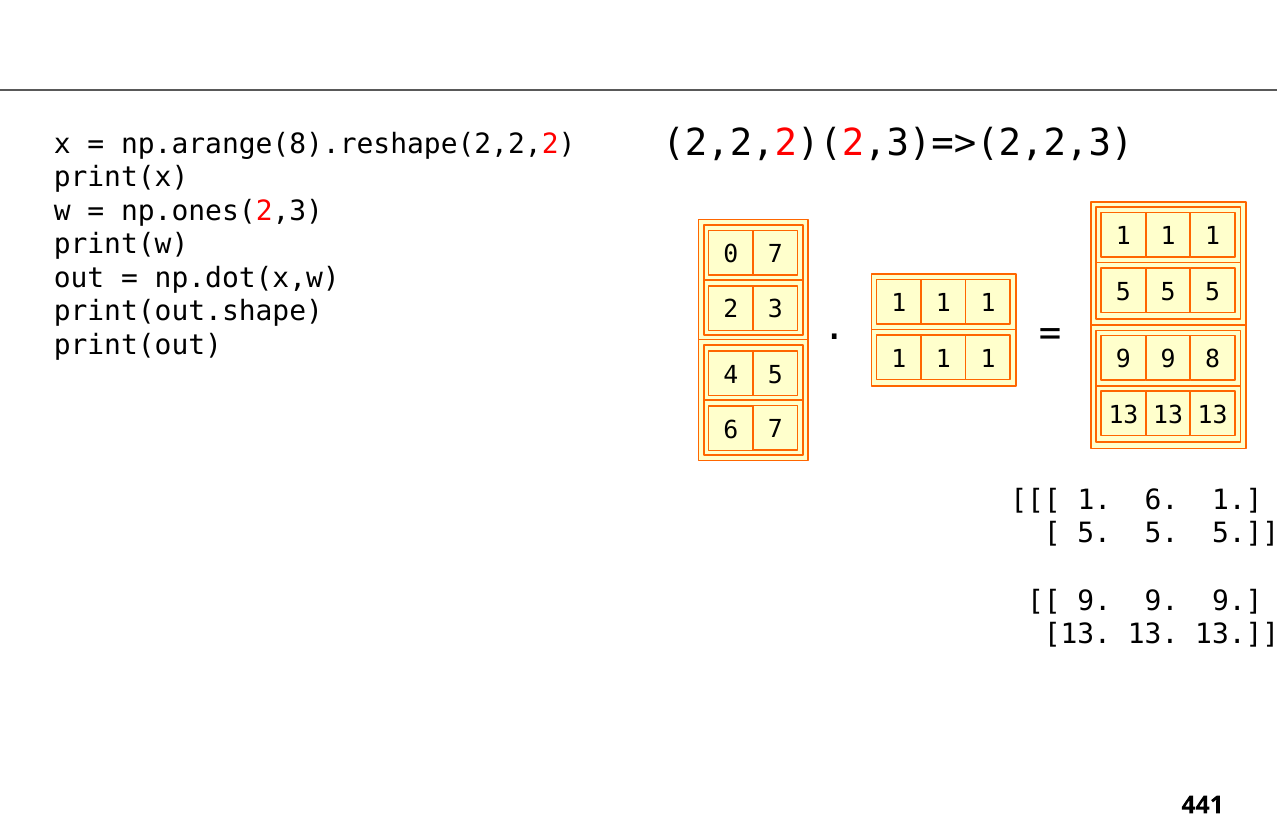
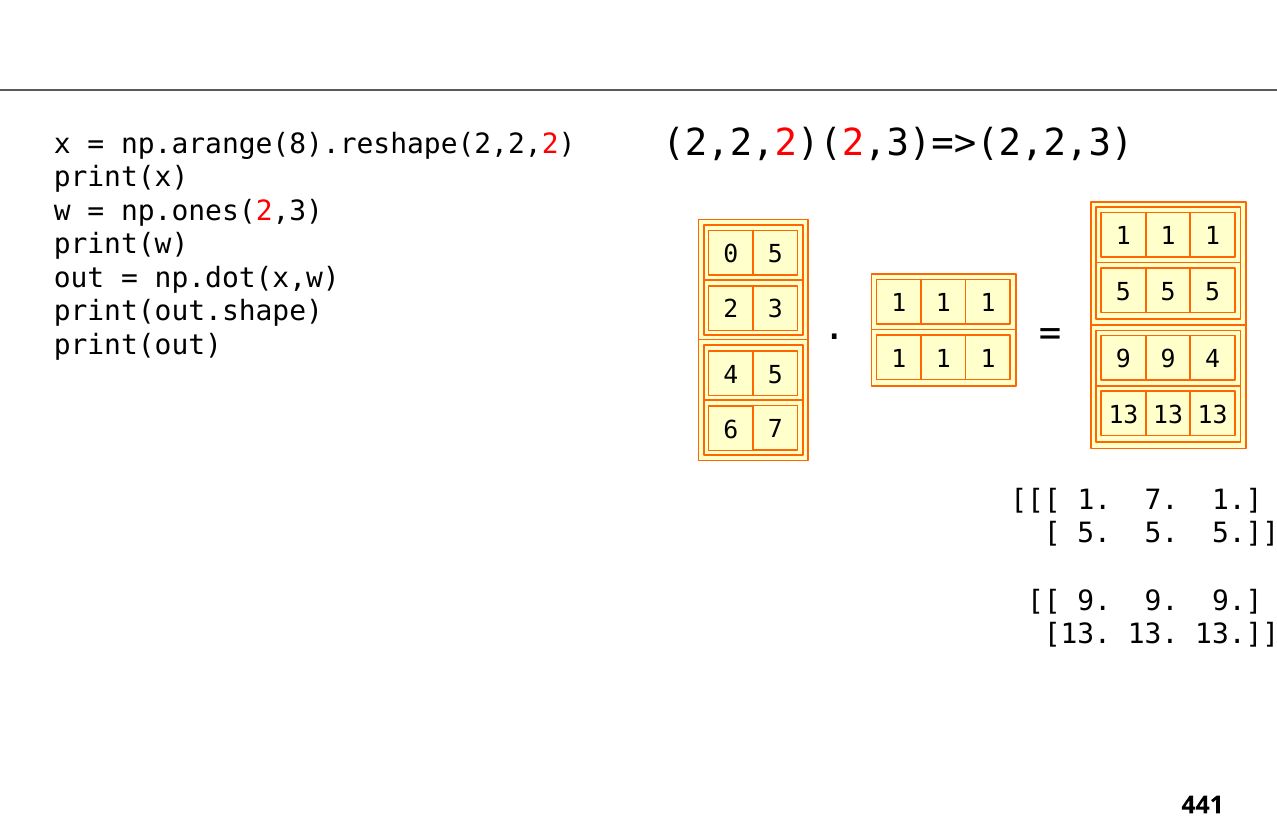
0 7: 7 -> 5
9 8: 8 -> 4
1 6: 6 -> 7
